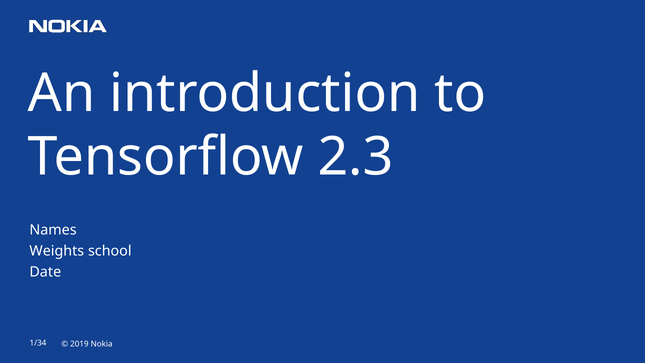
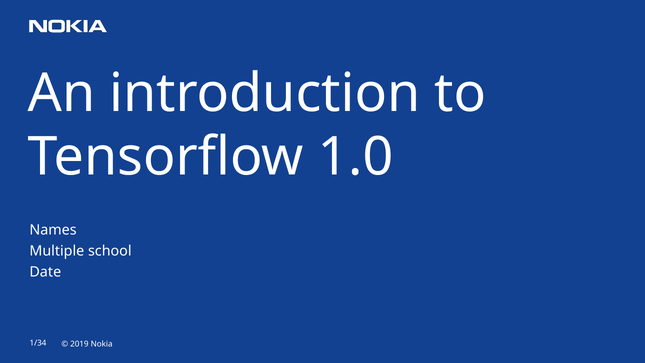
2.3: 2.3 -> 1.0
Weights: Weights -> Multiple
